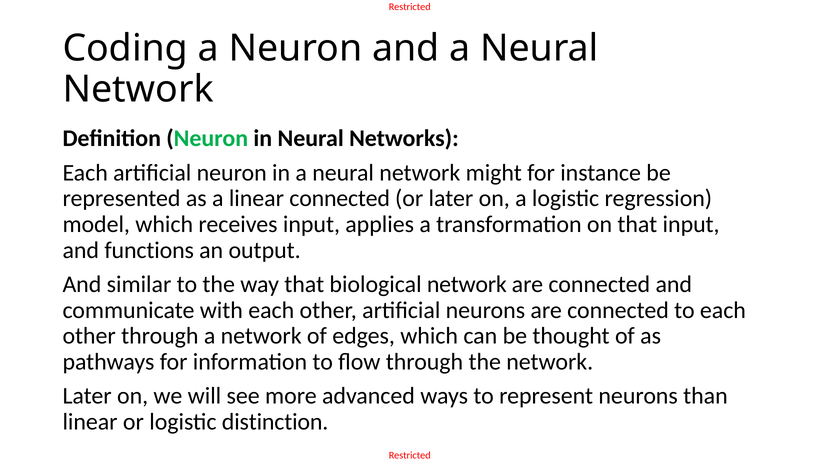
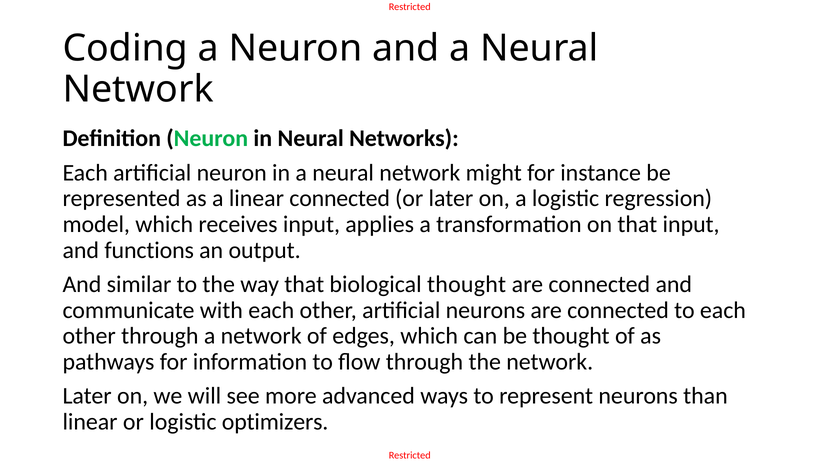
biological network: network -> thought
distinction: distinction -> optimizers
